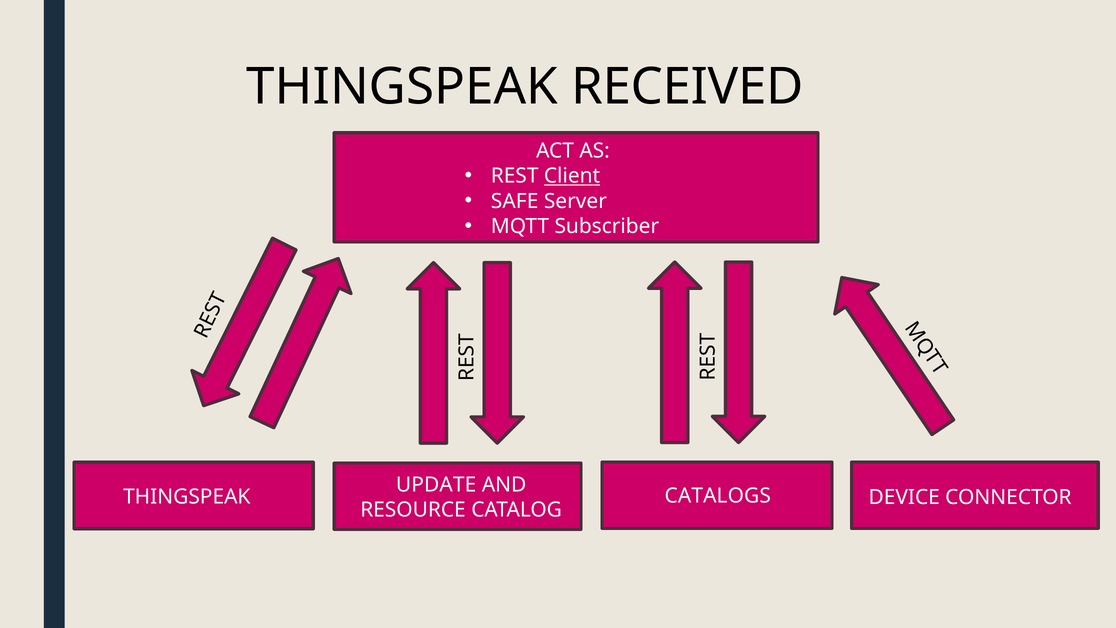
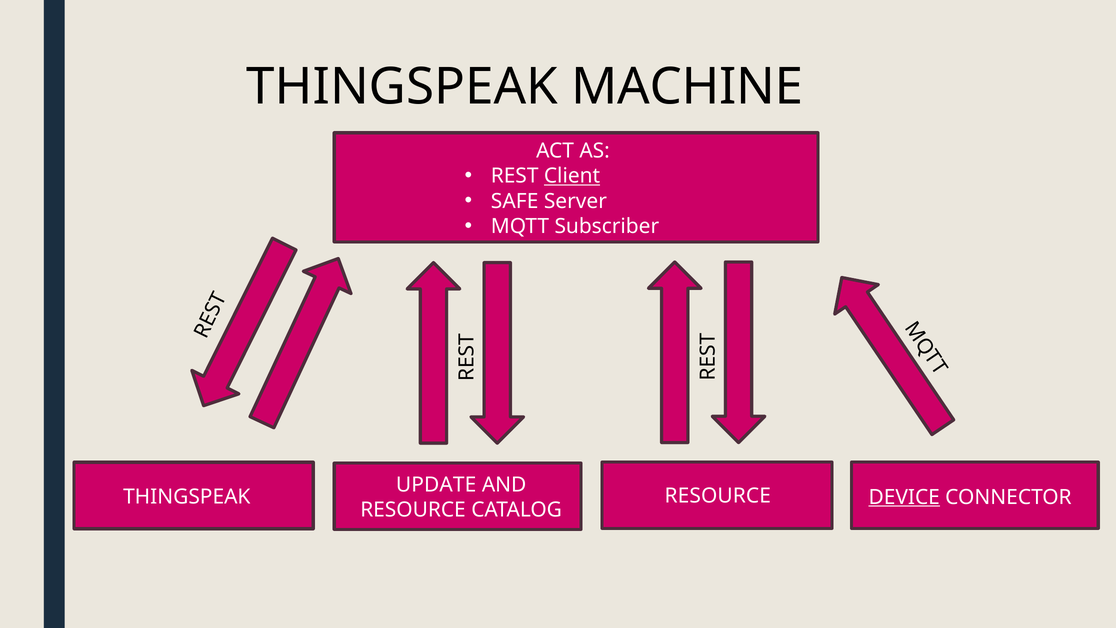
RECEIVED: RECEIVED -> MACHINE
CATALOGS at (718, 495): CATALOGS -> RESOURCE
DEVICE underline: none -> present
